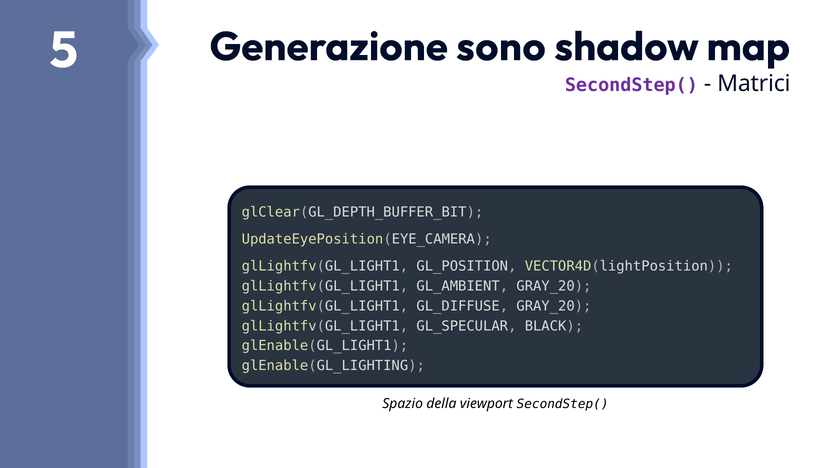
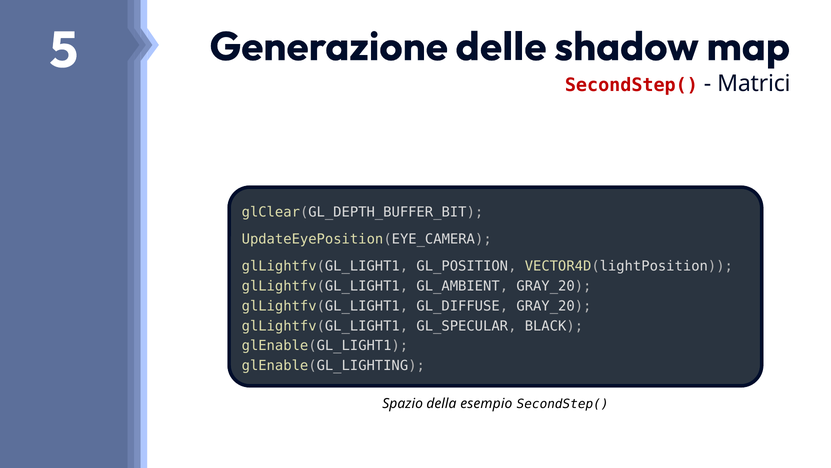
sono: sono -> delle
SecondStep( at (631, 85) colour: purple -> red
viewport: viewport -> esempio
